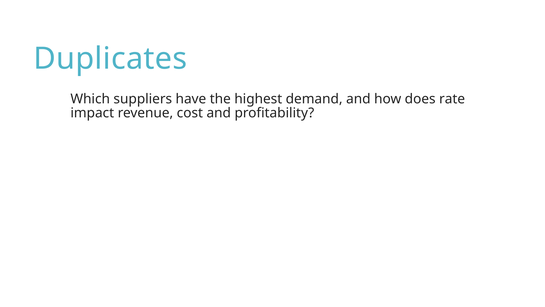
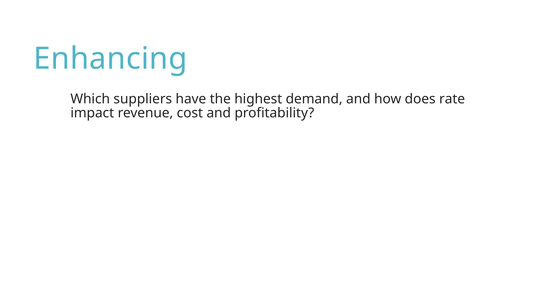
Duplicates: Duplicates -> Enhancing
